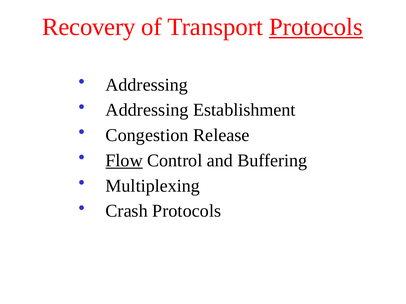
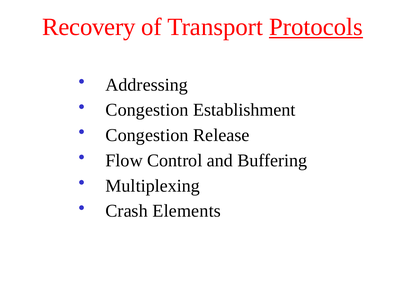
Addressing at (147, 110): Addressing -> Congestion
Flow underline: present -> none
Crash Protocols: Protocols -> Elements
